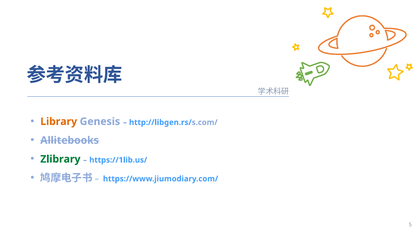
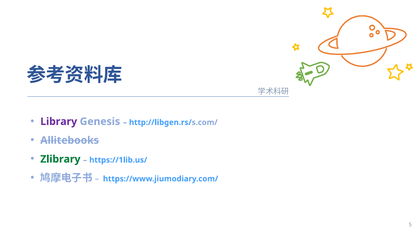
Library colour: orange -> purple
